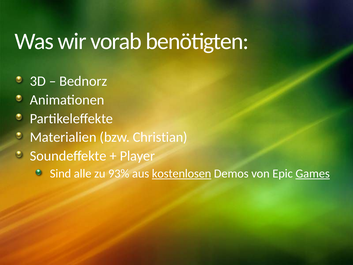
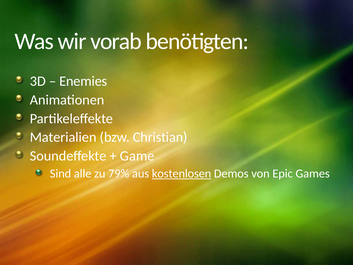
Bednorz: Bednorz -> Enemies
Player: Player -> Game
93%: 93% -> 79%
Games underline: present -> none
